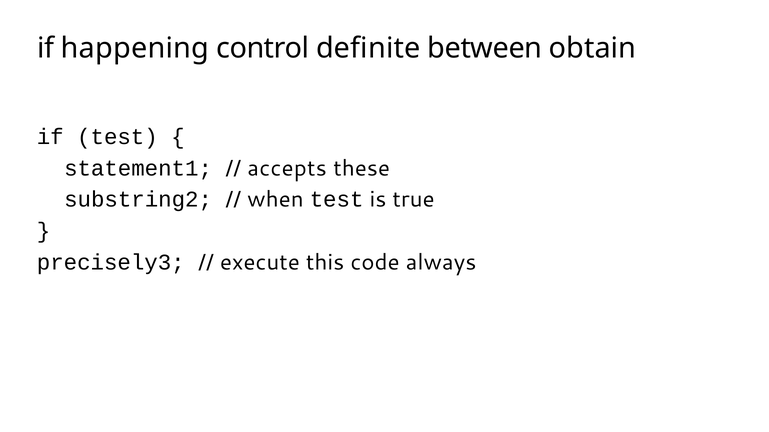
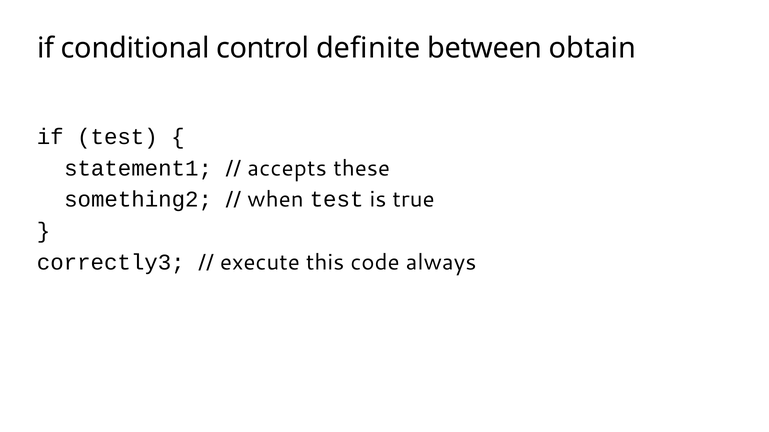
happening: happening -> conditional
substring2: substring2 -> something2
precisely3: precisely3 -> correctly3
